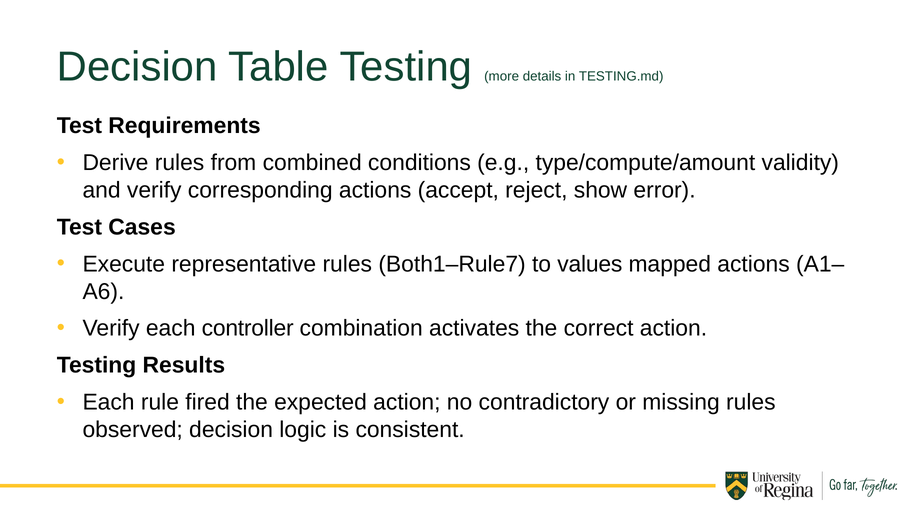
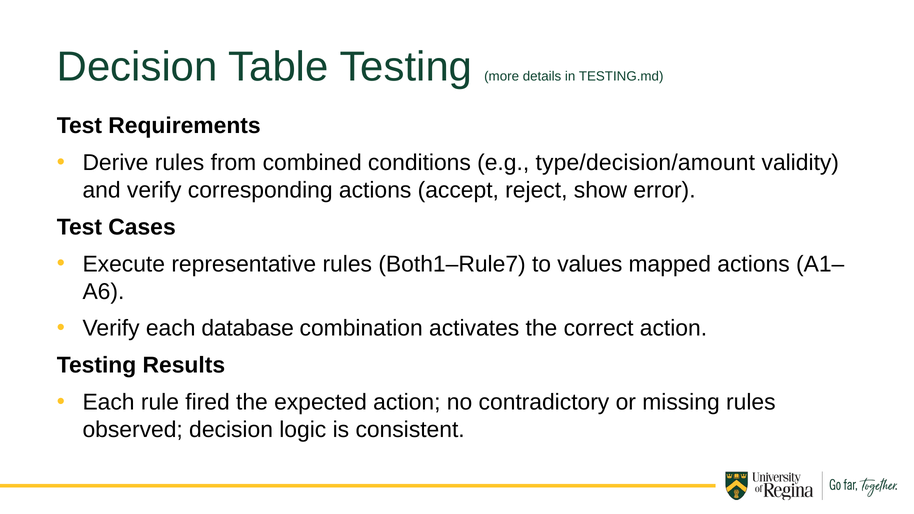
type/compute/amount: type/compute/amount -> type/decision/amount
controller: controller -> database
